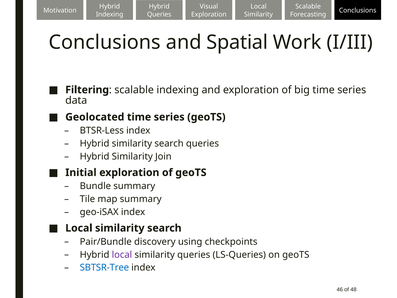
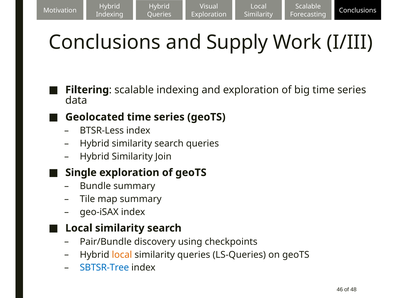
Spatial: Spatial -> Supply
Initial: Initial -> Single
local at (122, 254) colour: purple -> orange
